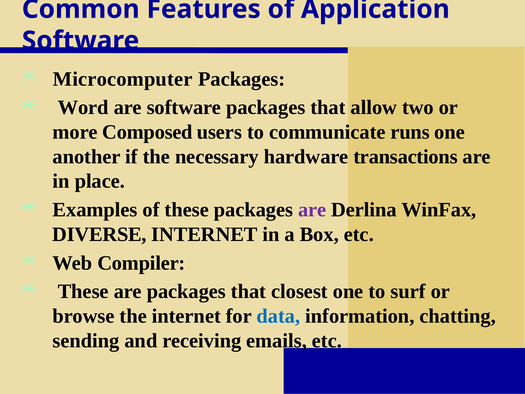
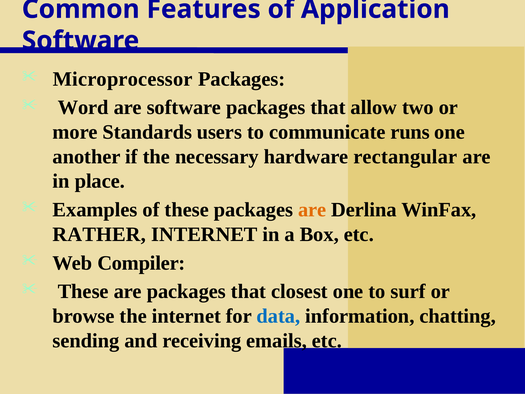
Microcomputer: Microcomputer -> Microprocessor
Composed: Composed -> Standards
transactions: transactions -> rectangular
are at (312, 210) colour: purple -> orange
DIVERSE: DIVERSE -> RATHER
